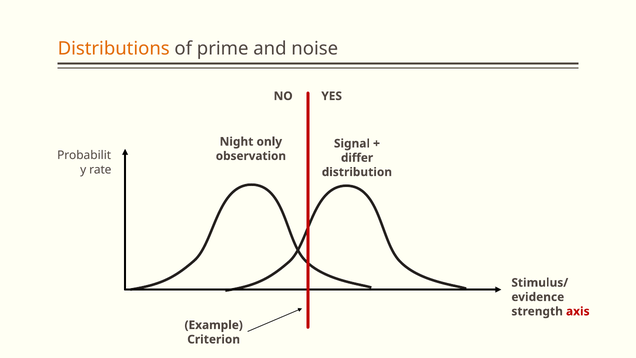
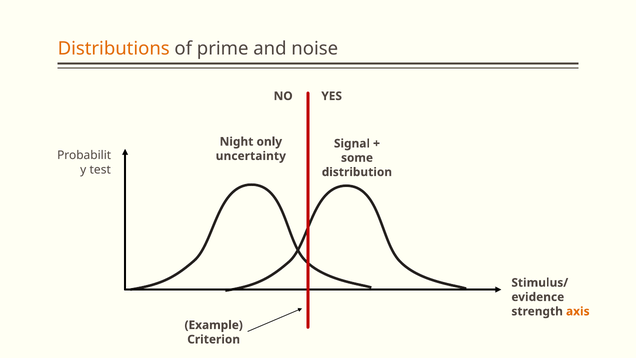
observation: observation -> uncertainty
differ: differ -> some
rate: rate -> test
axis colour: red -> orange
